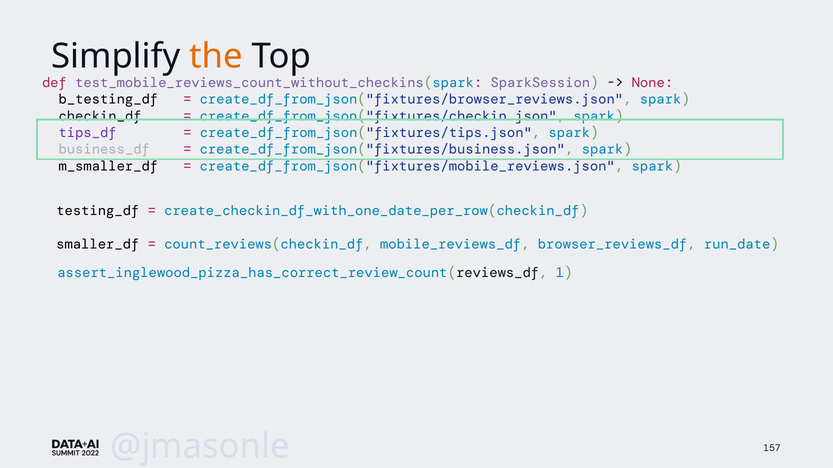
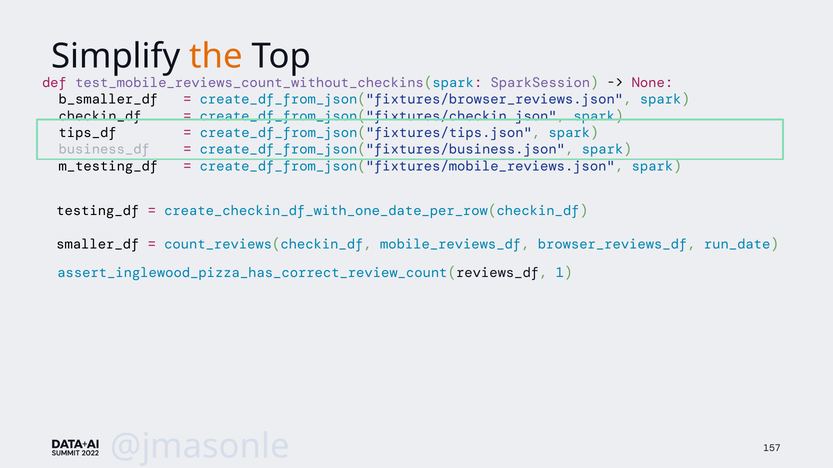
b_testing_df: b_testing_df -> b_smaller_df
tips_df colour: purple -> black
m_smaller_df: m_smaller_df -> m_testing_df
